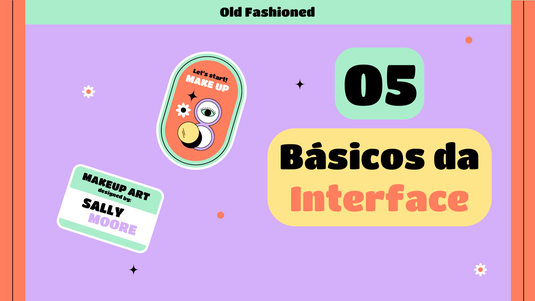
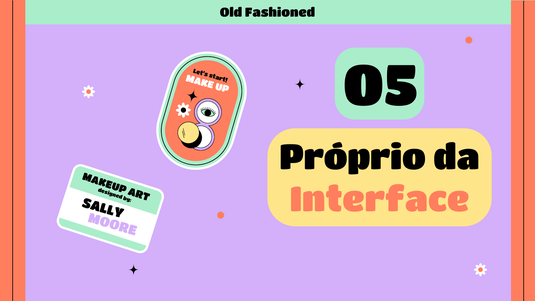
Básicos: Básicos -> Próprio
